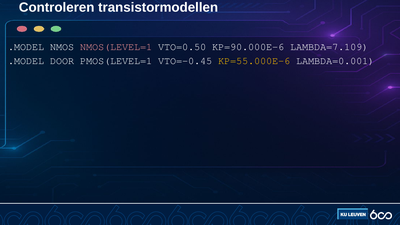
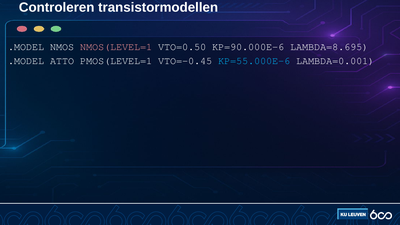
LAMBDA=7.109: LAMBDA=7.109 -> LAMBDA=8.695
DOOR: DOOR -> ATTO
KP=55.000E-6 colour: yellow -> light blue
